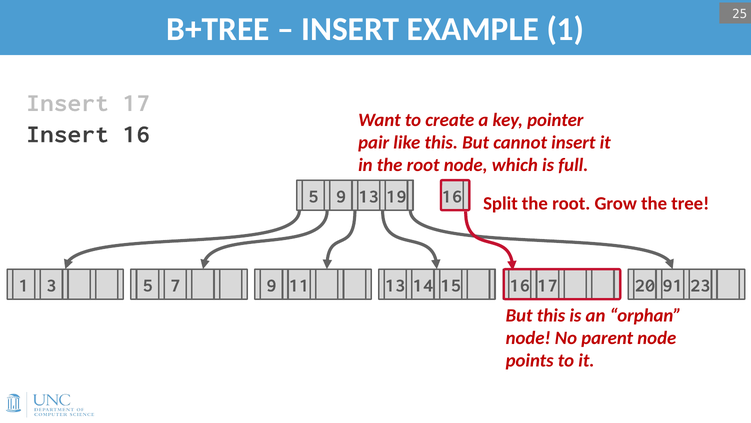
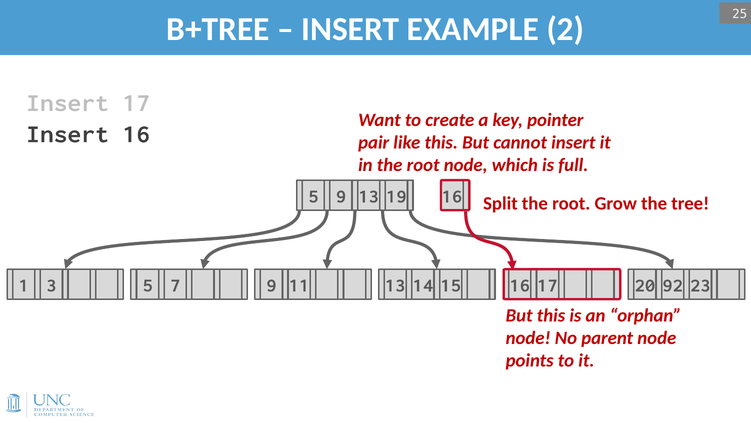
EXAMPLE 1: 1 -> 2
91: 91 -> 92
